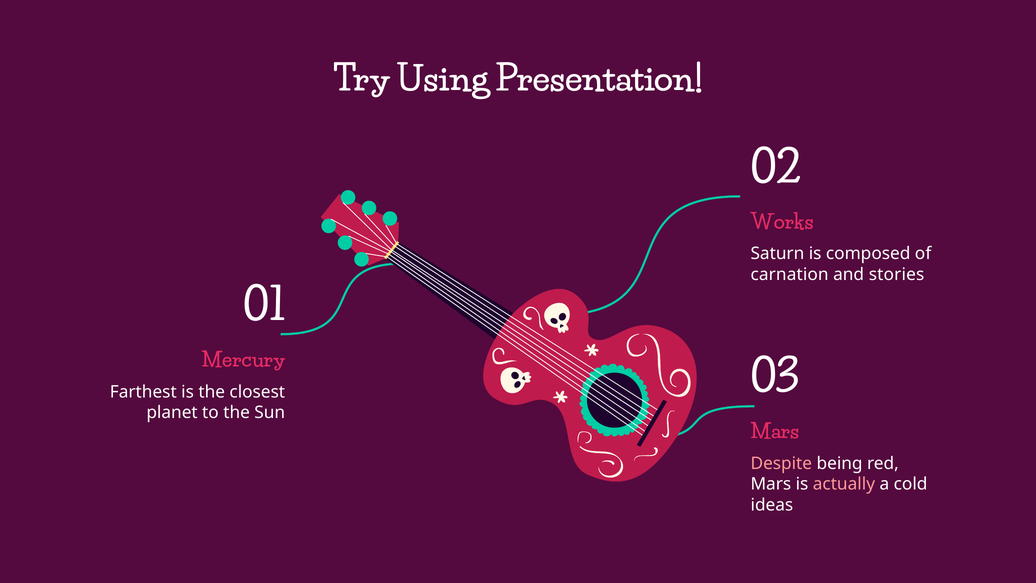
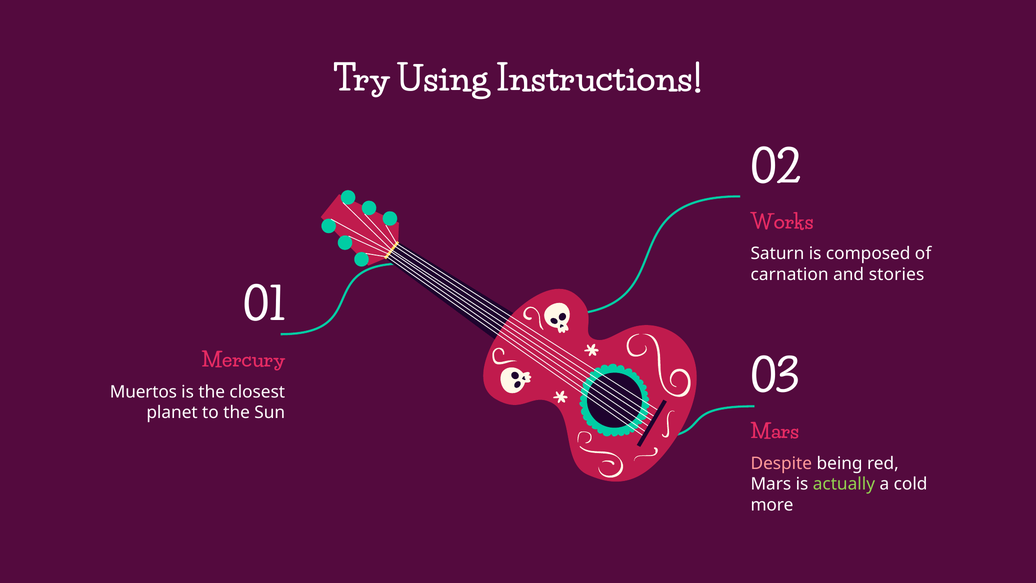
Presentation: Presentation -> Instructions
Farthest: Farthest -> Muertos
actually colour: pink -> light green
ideas: ideas -> more
